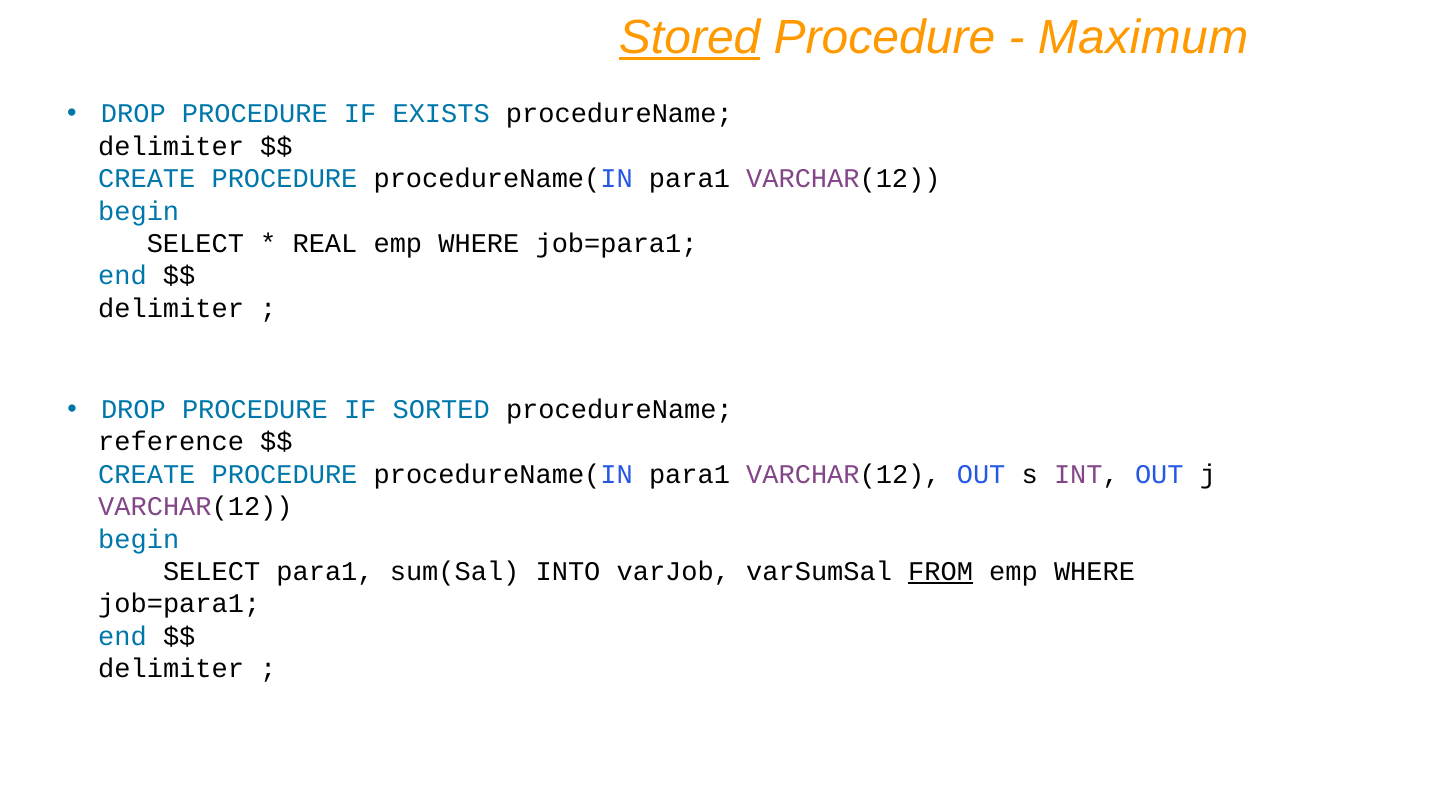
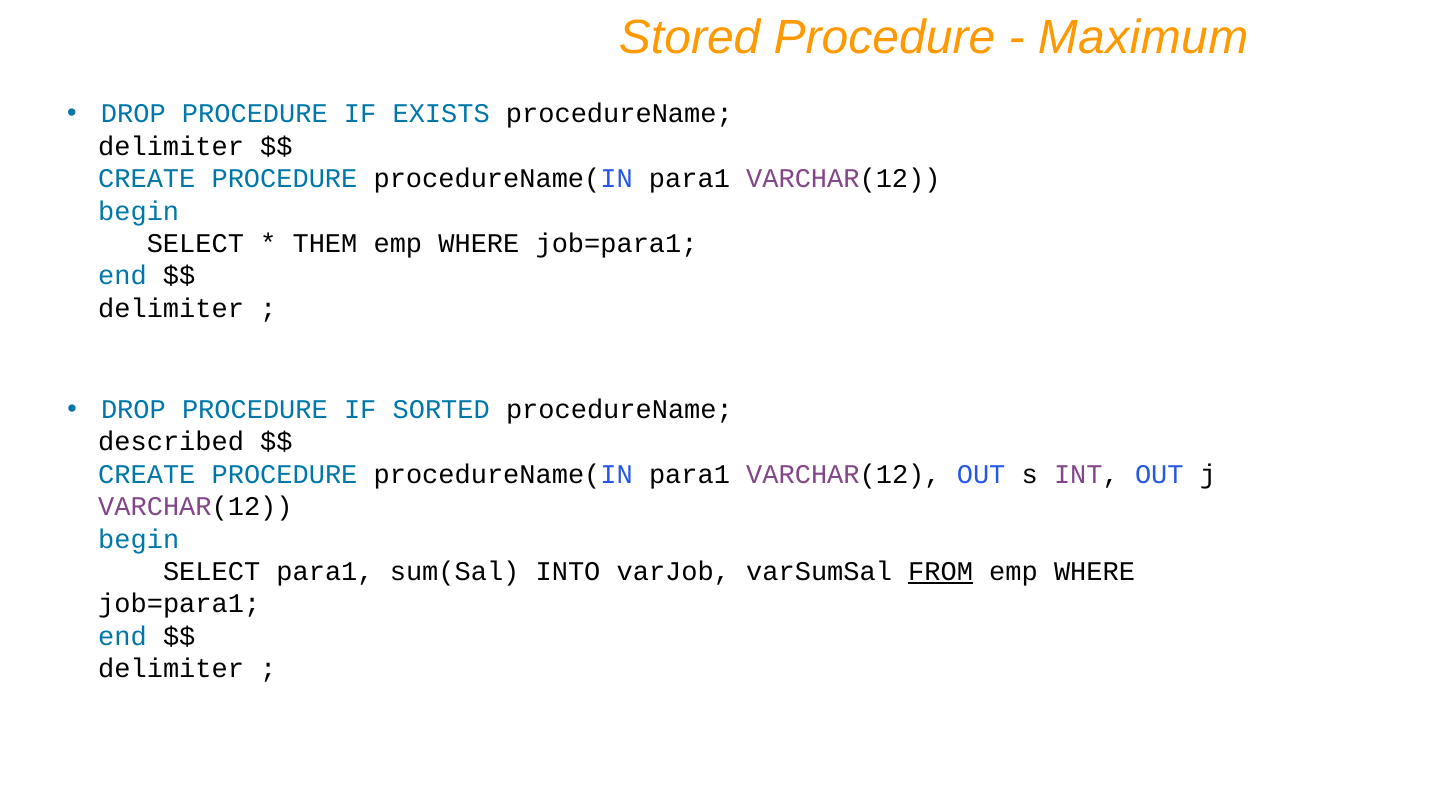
Stored underline: present -> none
REAL: REAL -> THEM
reference: reference -> described
